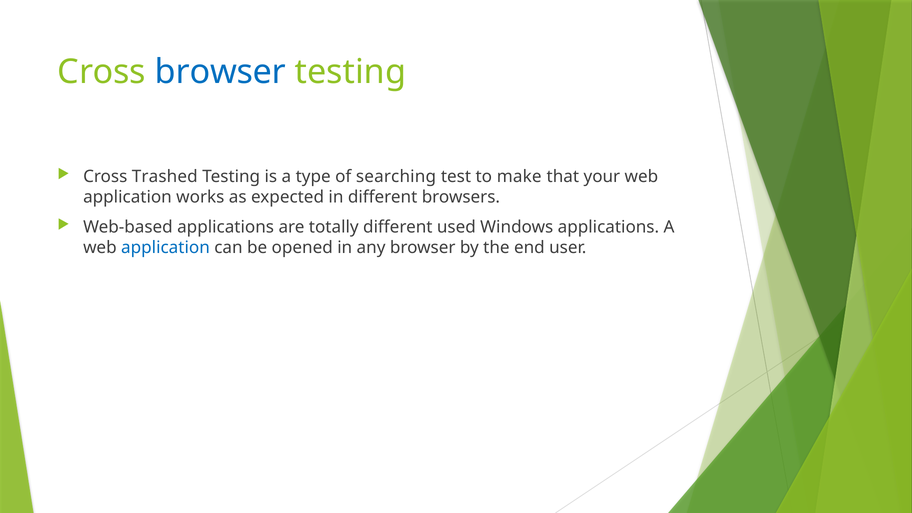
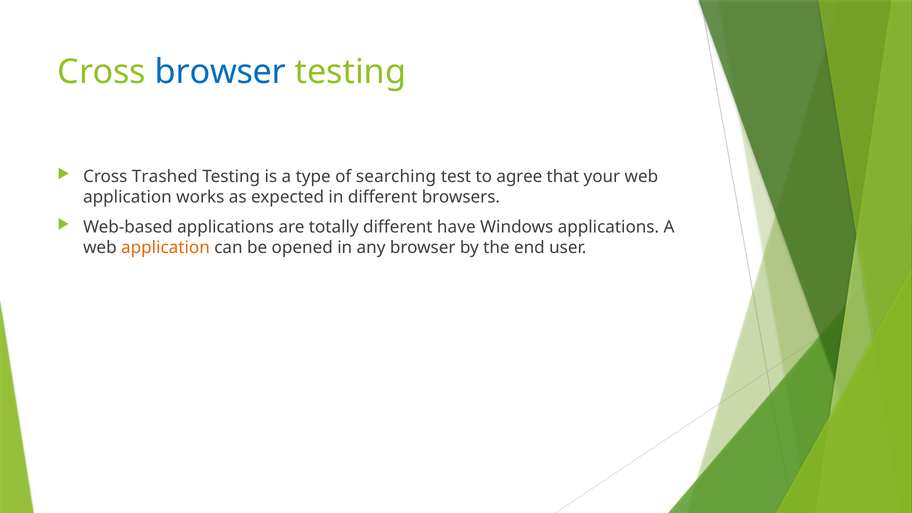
make: make -> agree
used: used -> have
application at (165, 248) colour: blue -> orange
